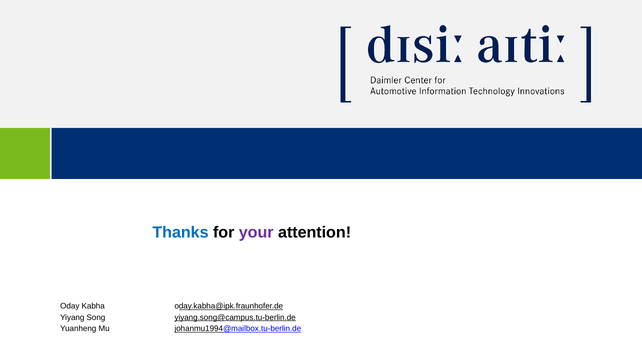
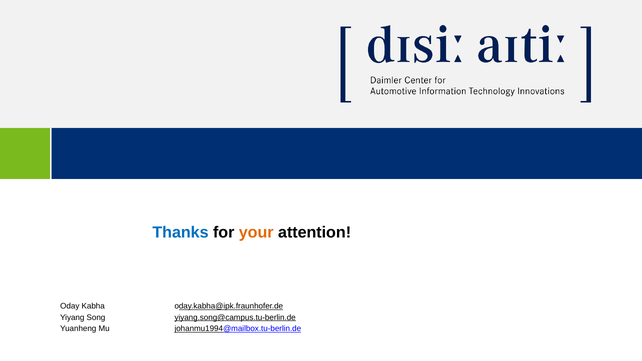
your colour: purple -> orange
